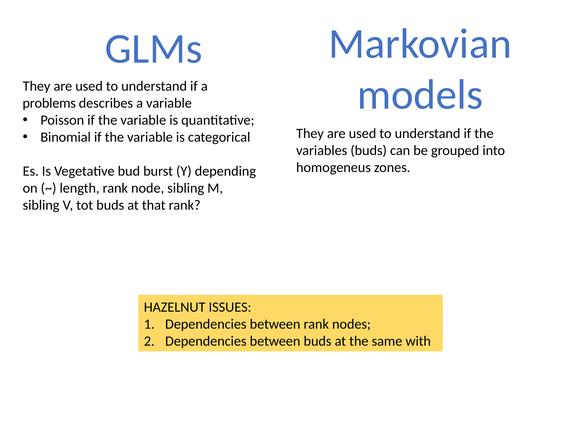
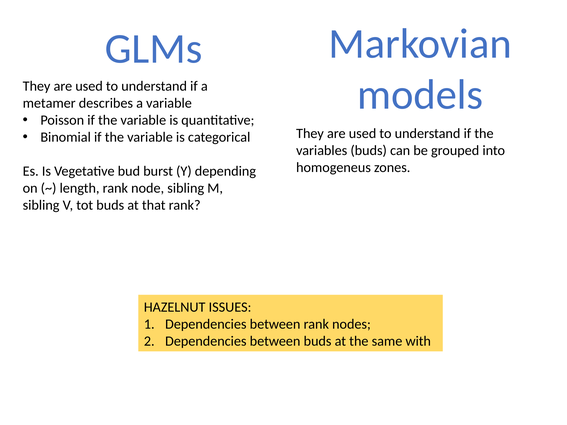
problems: problems -> metamer
